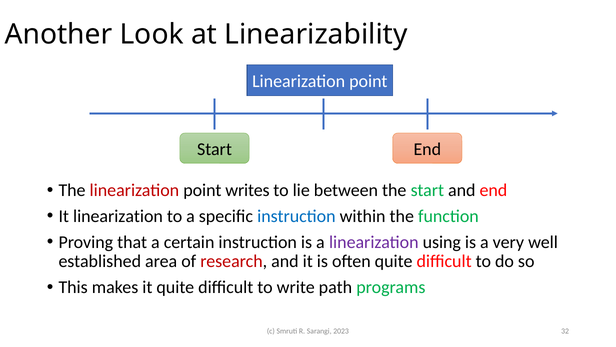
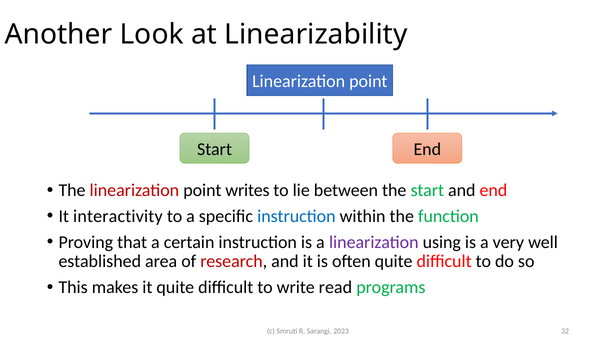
It linearization: linearization -> interactivity
path: path -> read
